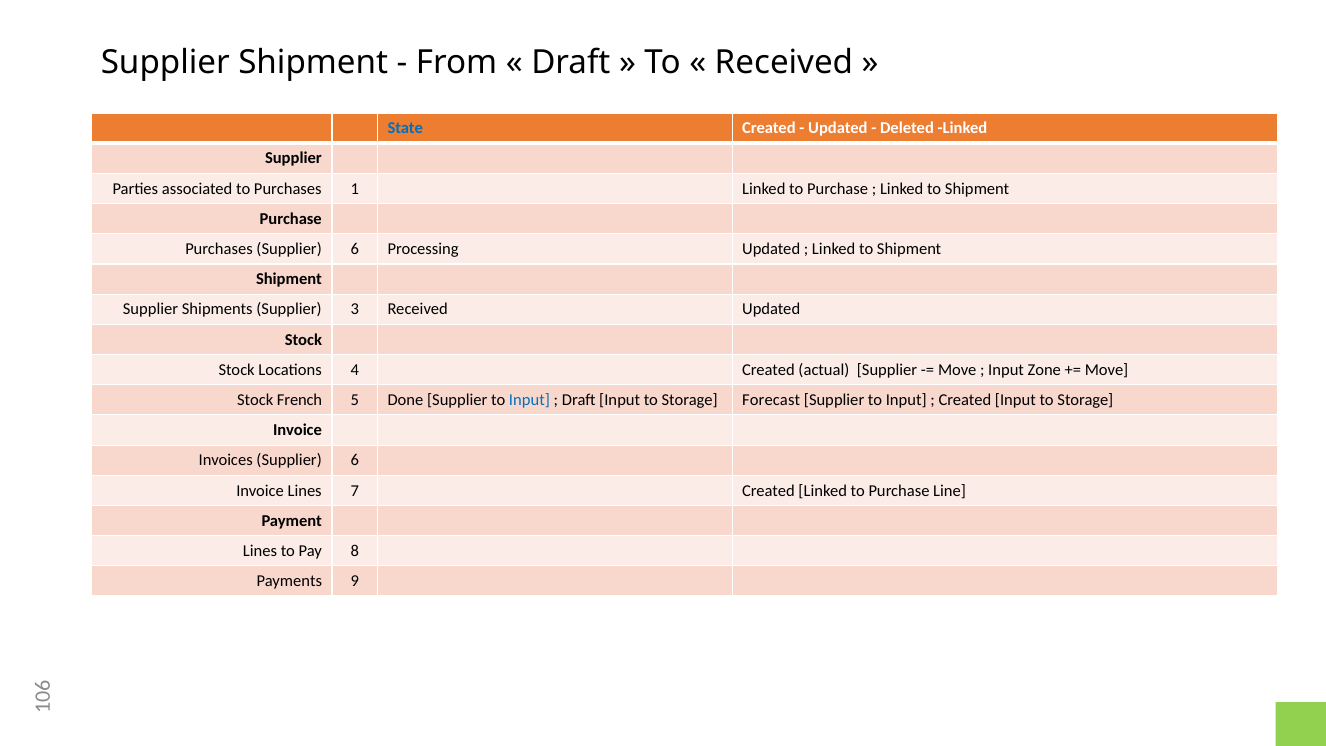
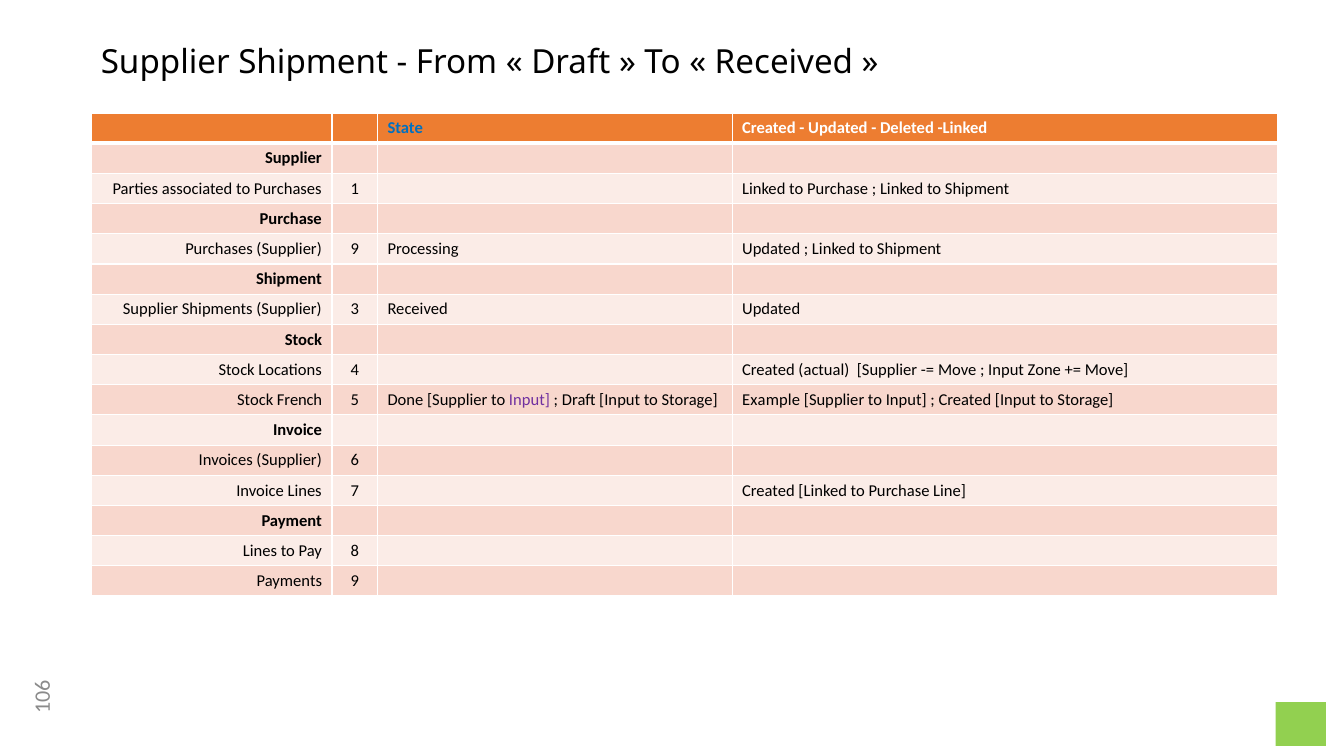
Purchases Supplier 6: 6 -> 9
Input at (529, 400) colour: blue -> purple
Forecast: Forecast -> Example
